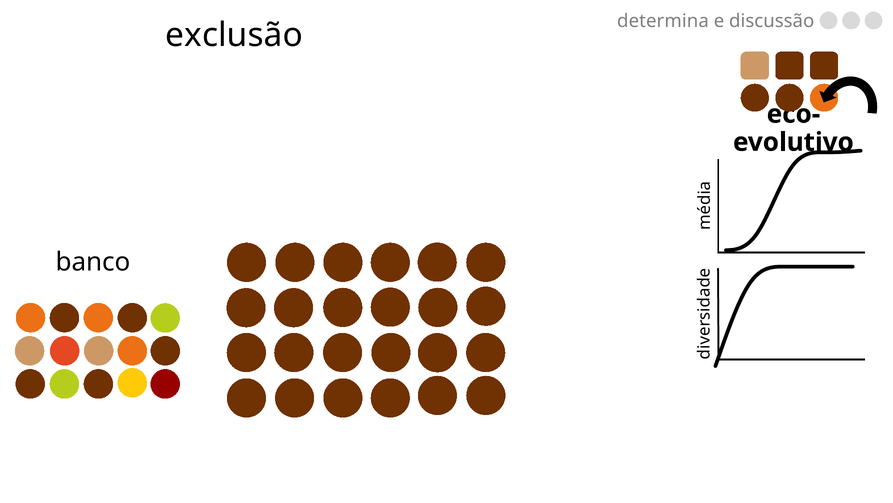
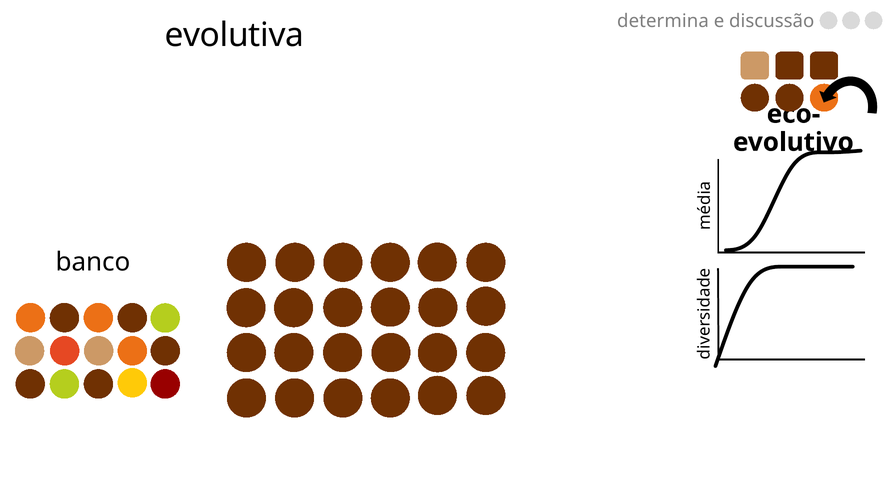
exclusão: exclusão -> evolutiva
